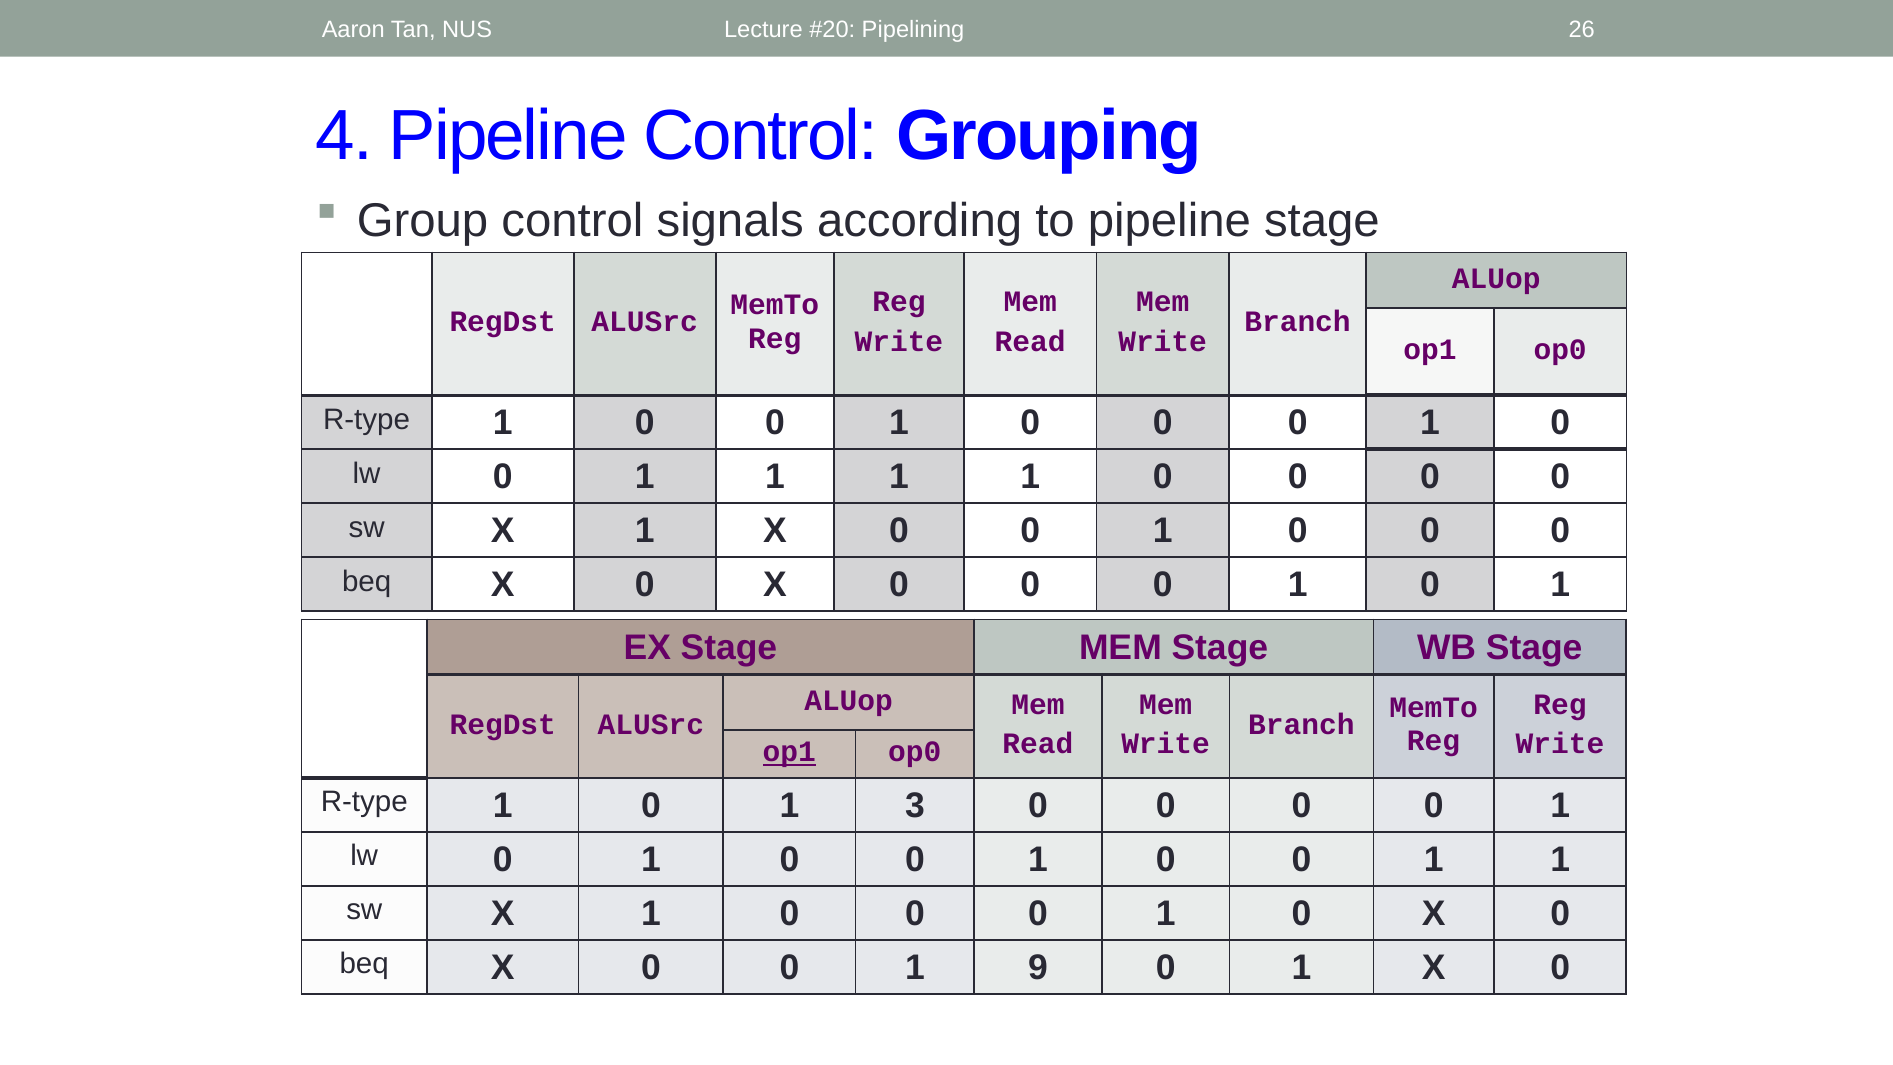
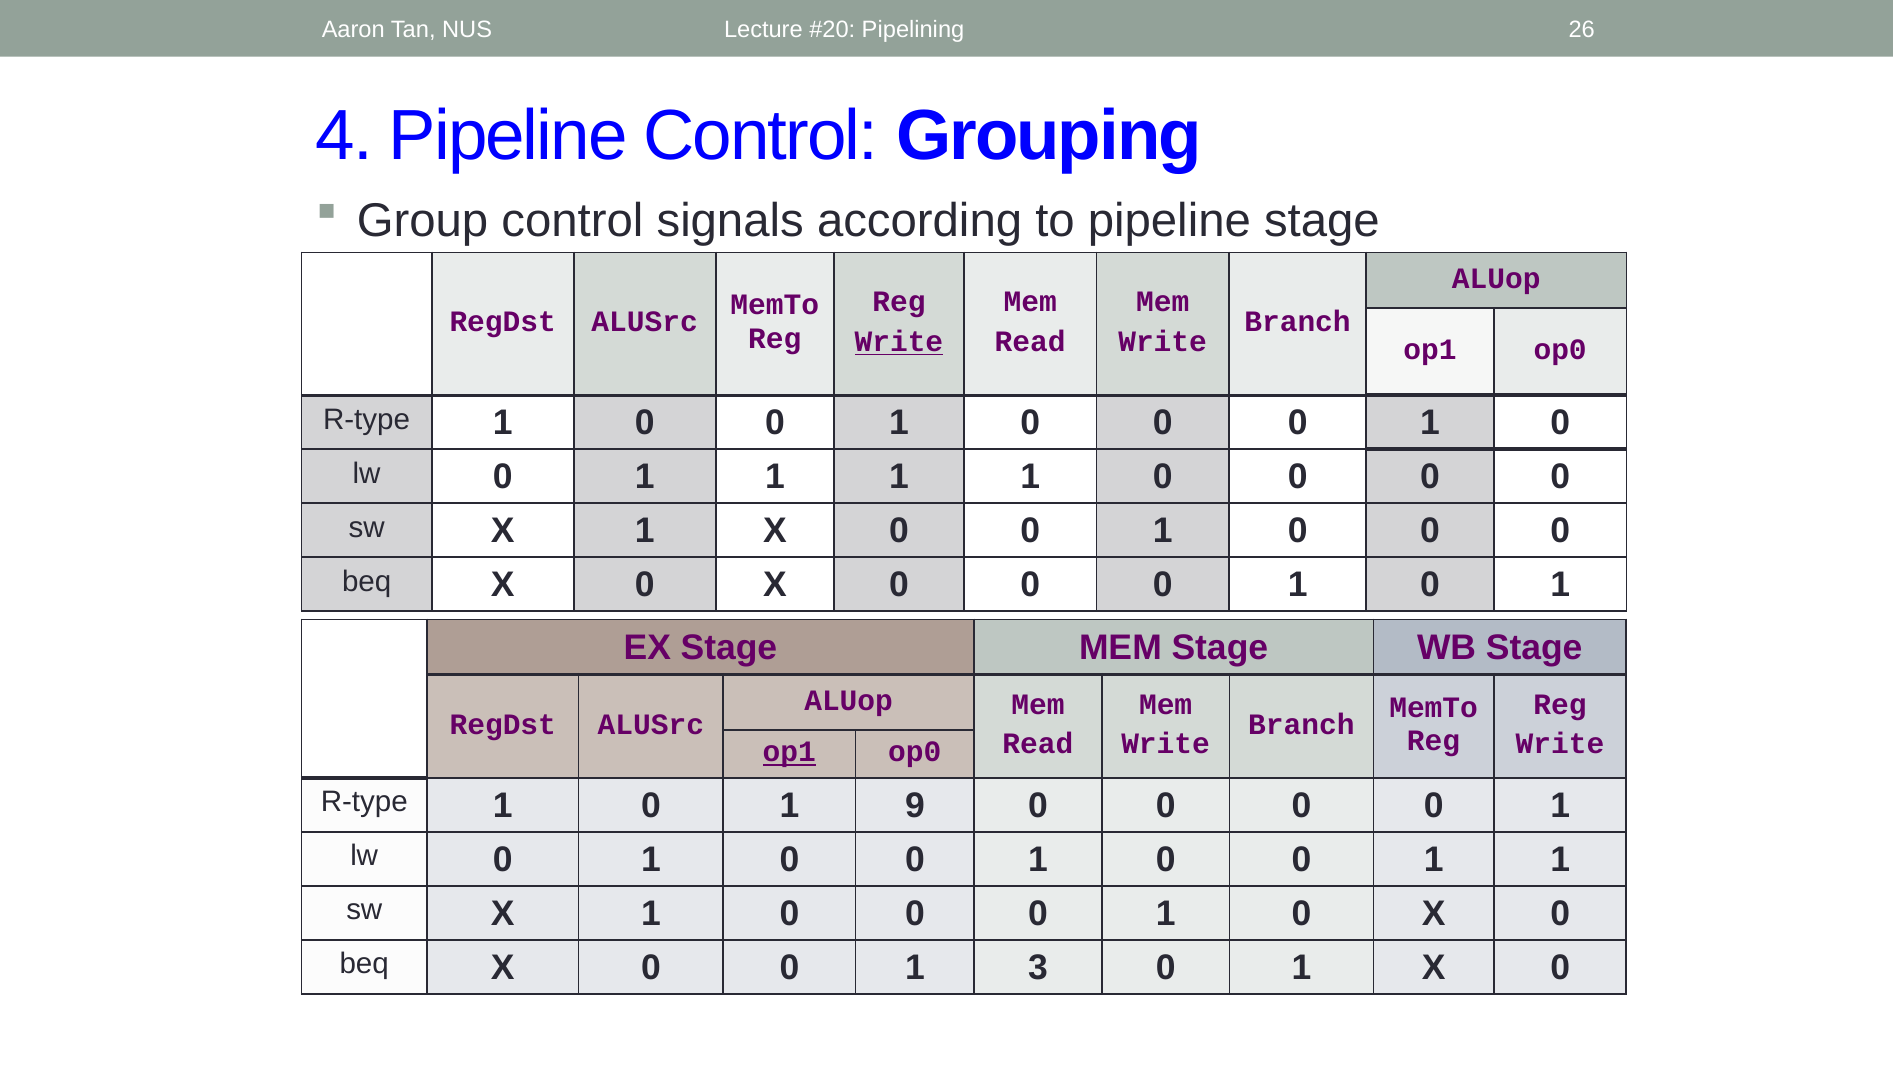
Write at (899, 342) underline: none -> present
3: 3 -> 9
9: 9 -> 3
